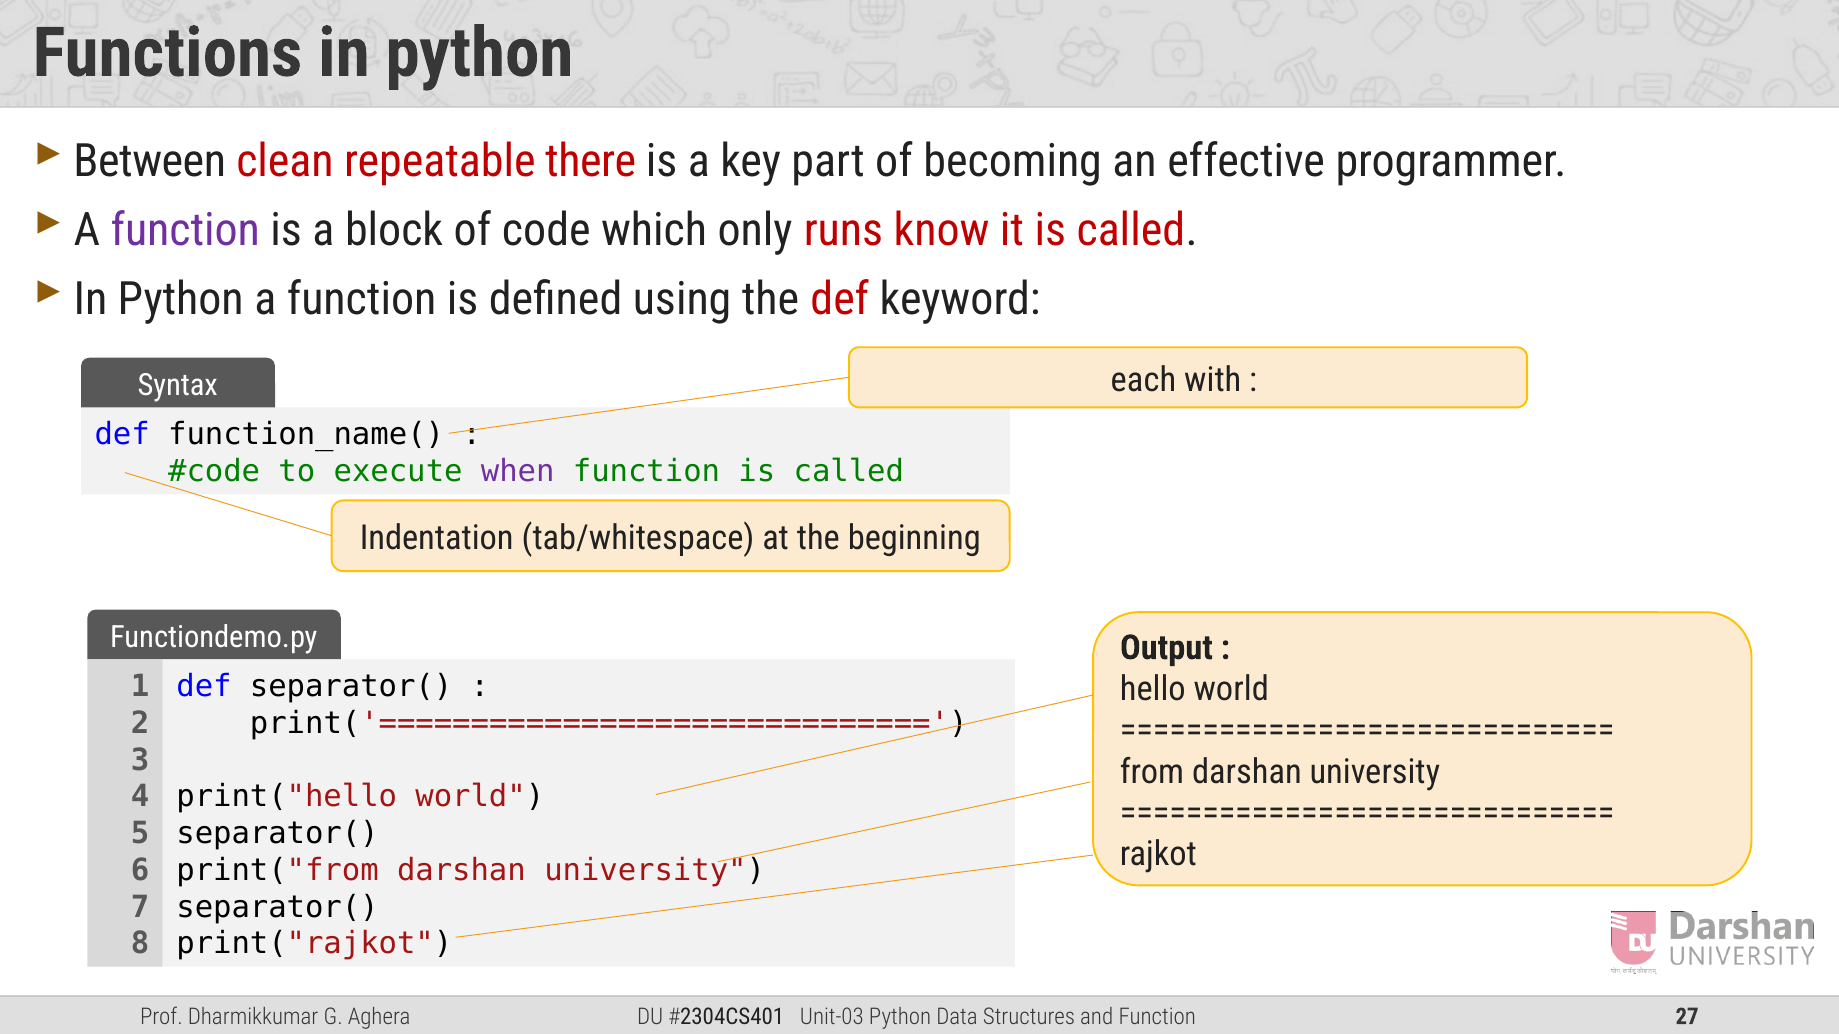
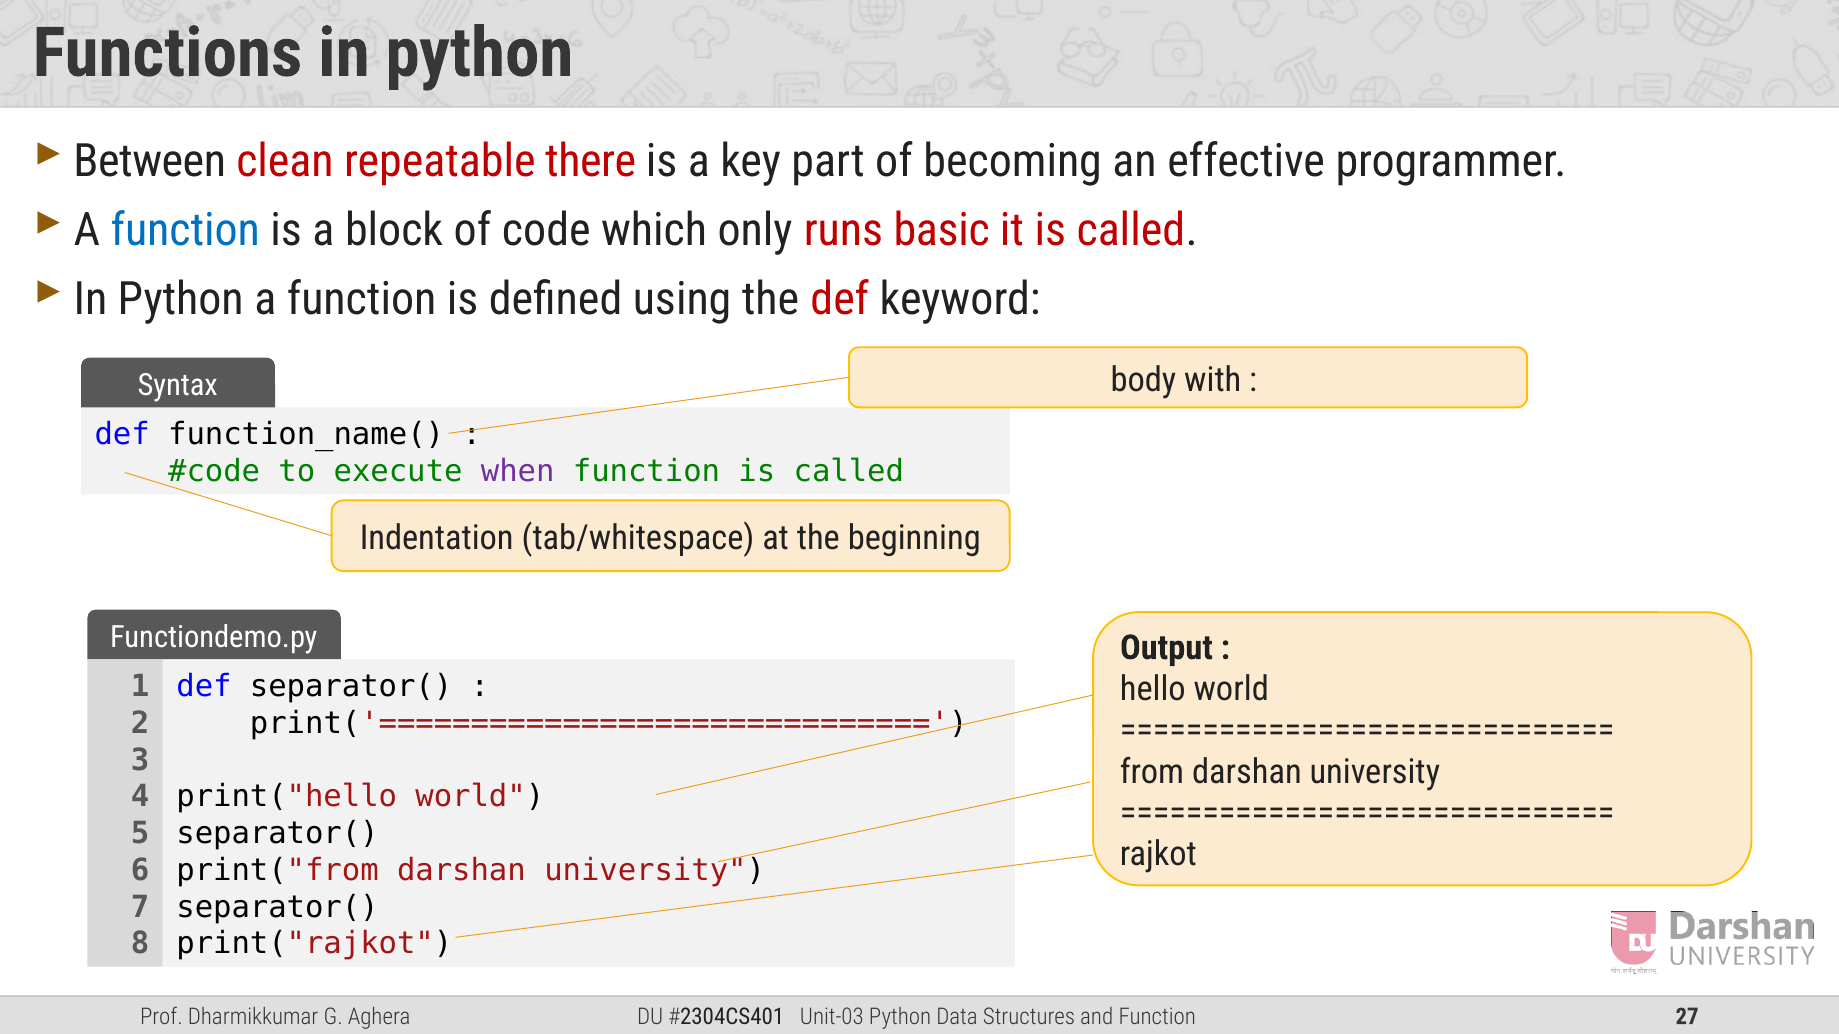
function at (185, 230) colour: purple -> blue
know: know -> basic
each: each -> body
